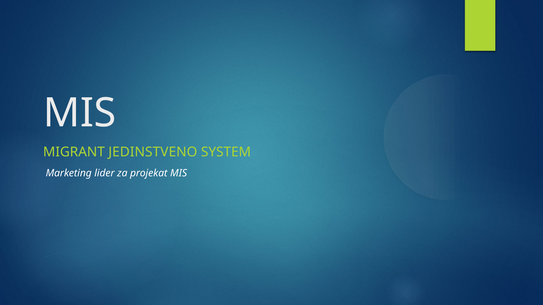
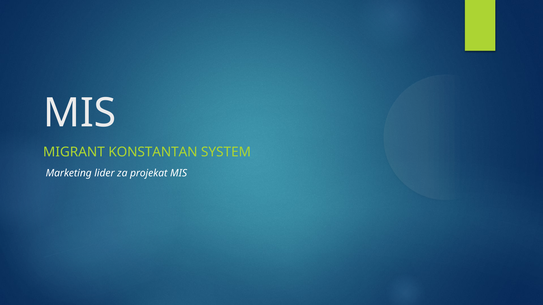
JEDINSTVENO: JEDINSTVENO -> KONSTANTAN
